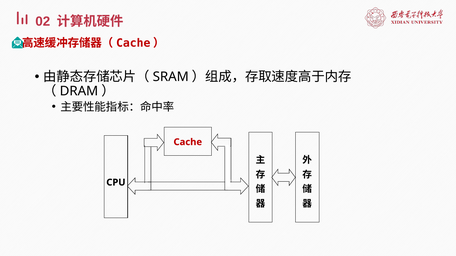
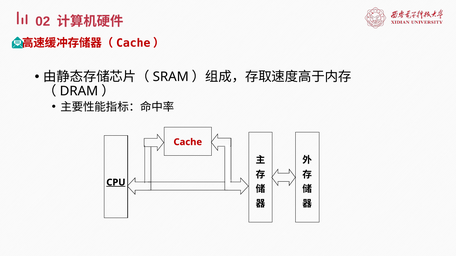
CPU underline: none -> present
